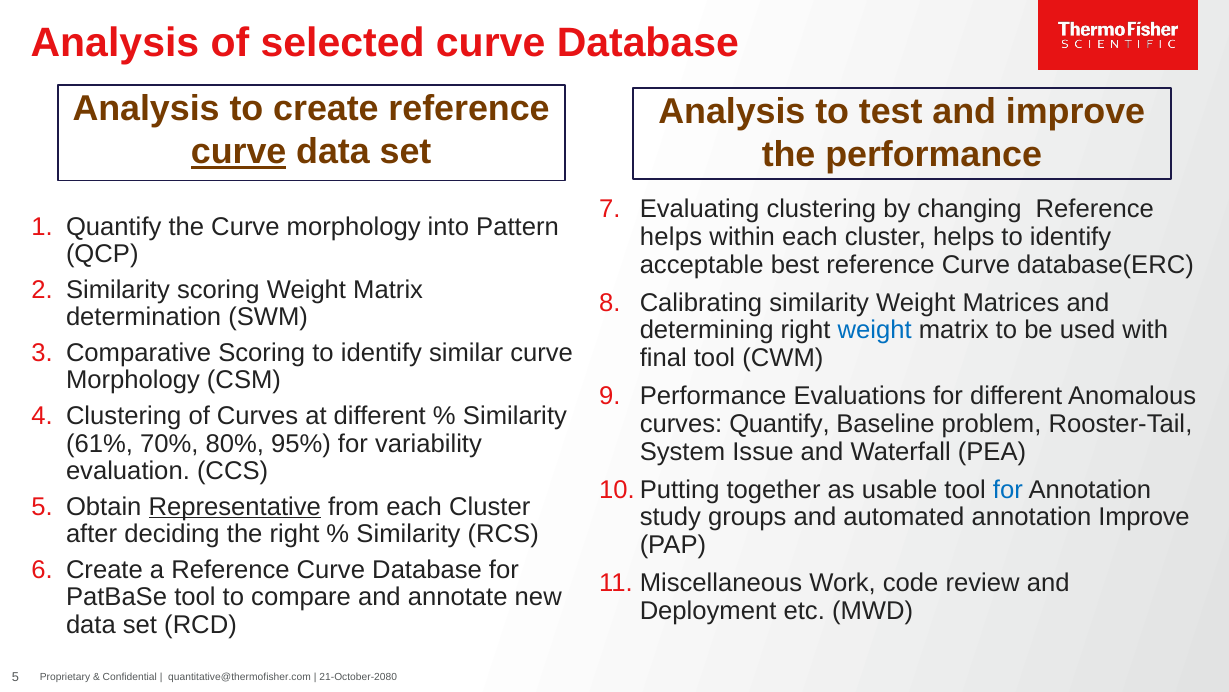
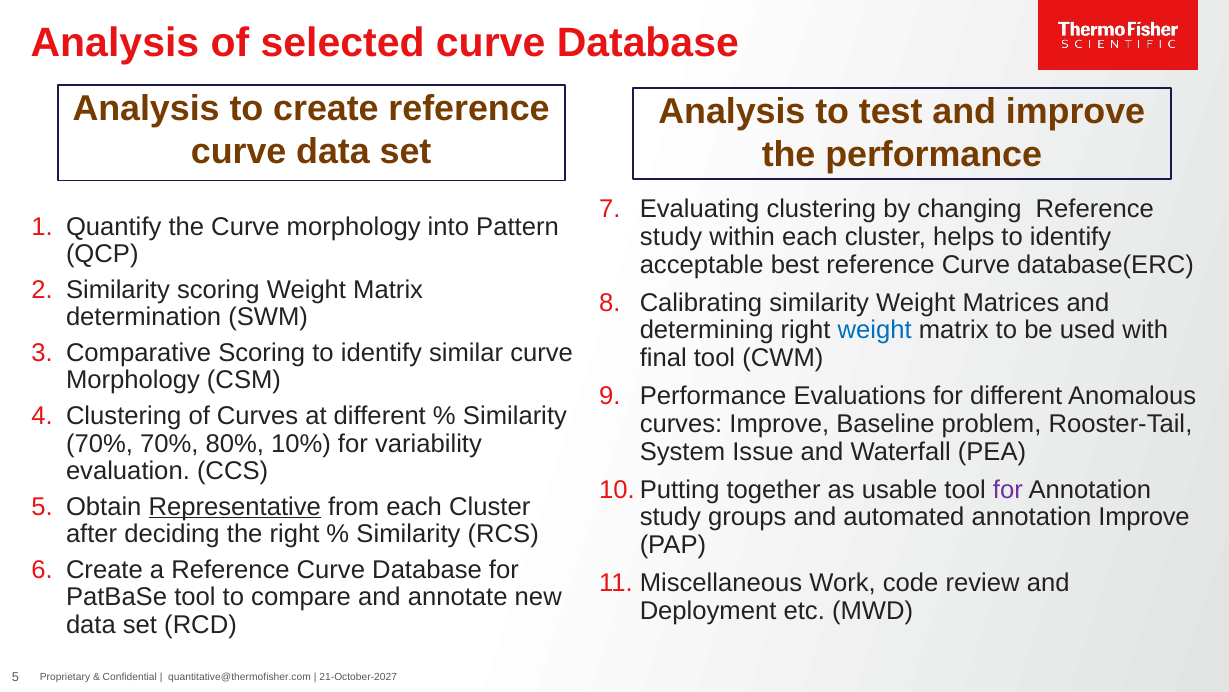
curve at (239, 152) underline: present -> none
helps at (671, 237): helps -> study
curves Quantify: Quantify -> Improve
61% at (99, 443): 61% -> 70%
95%: 95% -> 10%
for at (1008, 489) colour: blue -> purple
21-October-2080: 21-October-2080 -> 21-October-2027
